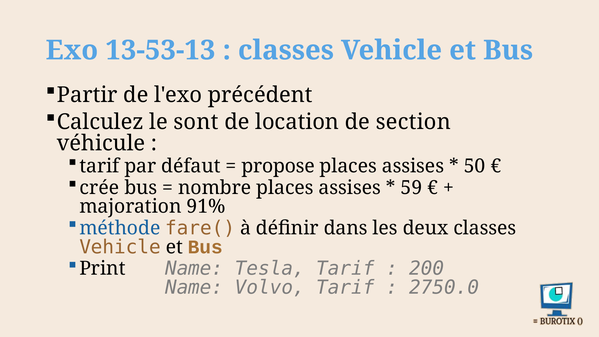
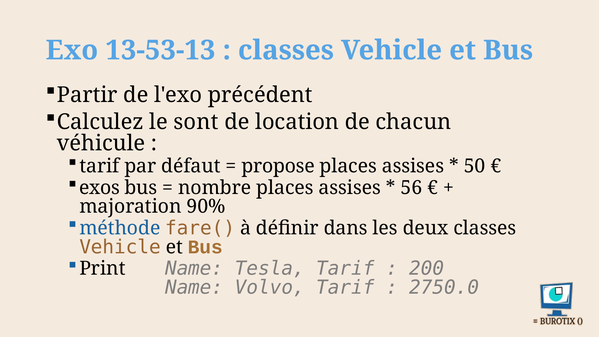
section: section -> chacun
crée: crée -> exos
59: 59 -> 56
91%: 91% -> 90%
